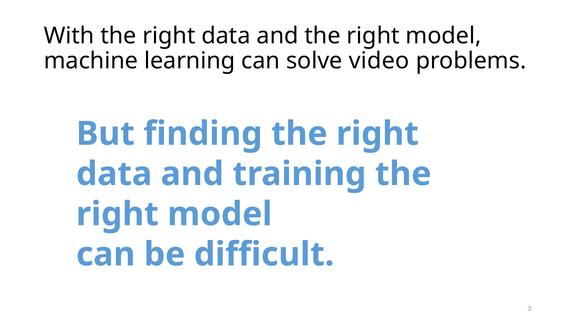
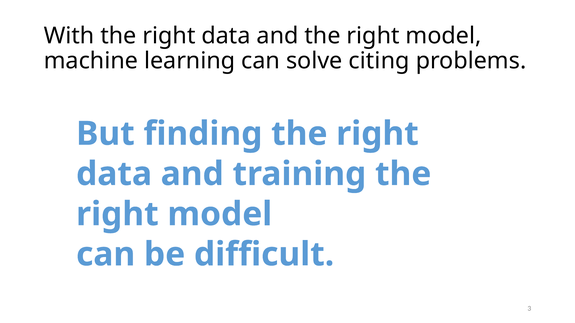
video: video -> citing
